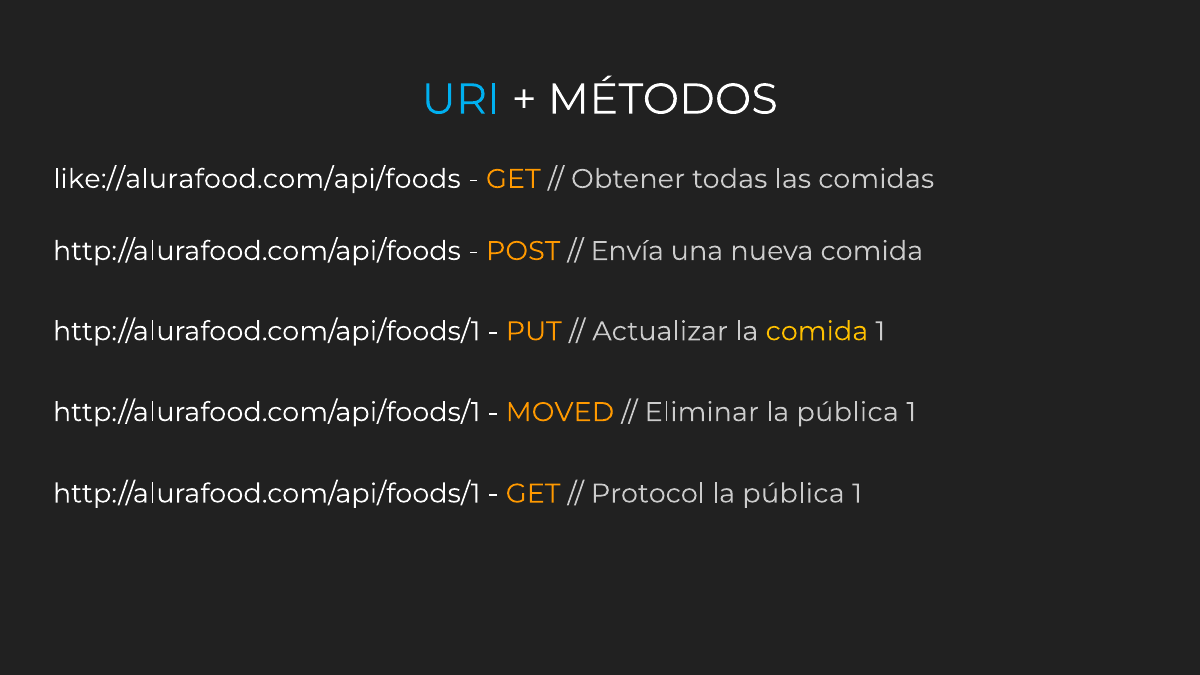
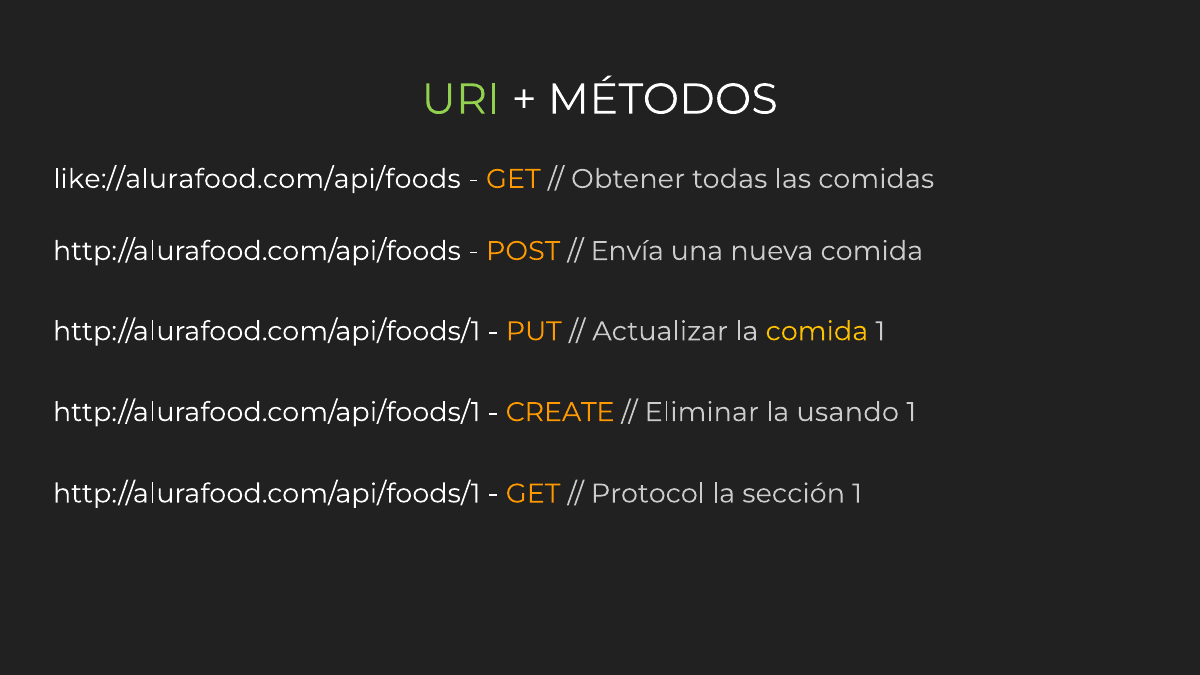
URI colour: light blue -> light green
MOVED: MOVED -> CREATE
Eliminar la pública: pública -> usando
pública at (794, 494): pública -> sección
